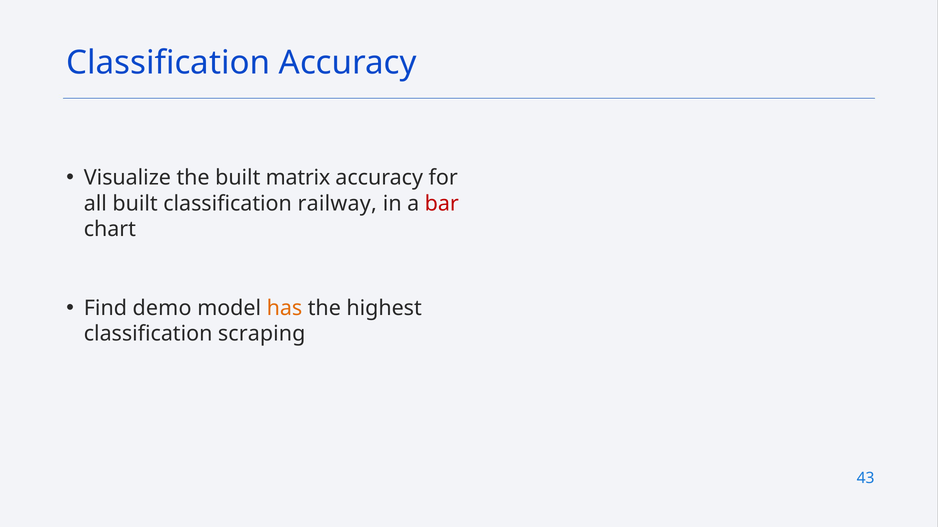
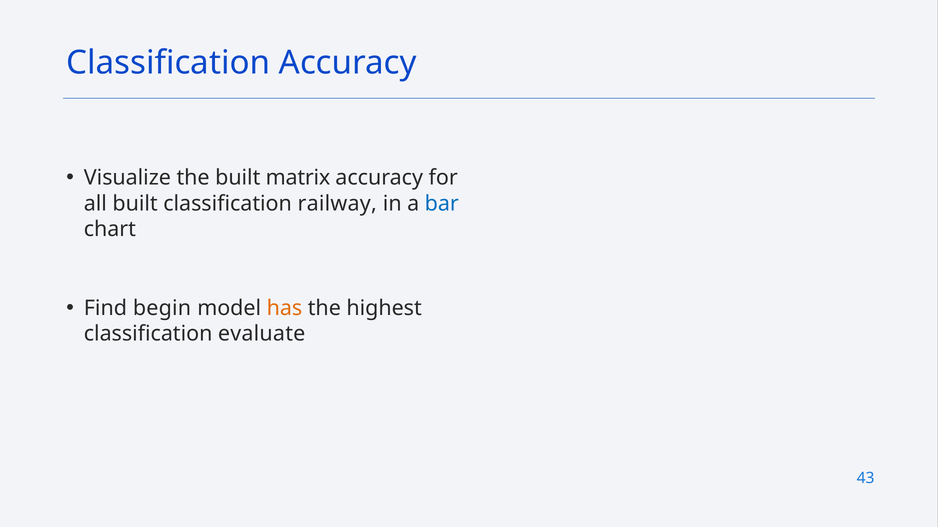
bar colour: red -> blue
demo: demo -> begin
scraping: scraping -> evaluate
